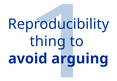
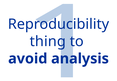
arguing: arguing -> analysis
